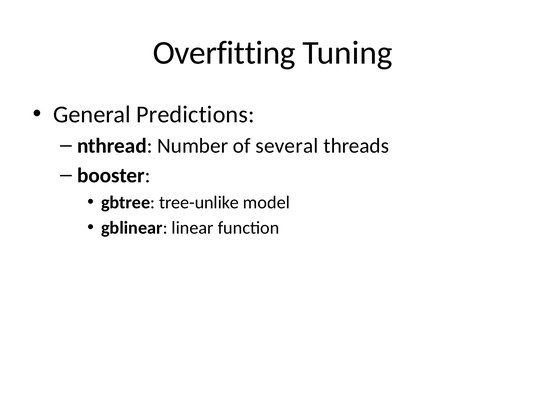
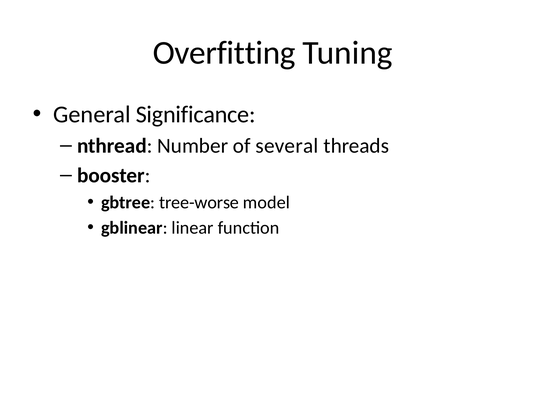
Predictions: Predictions -> Significance
tree-unlike: tree-unlike -> tree-worse
